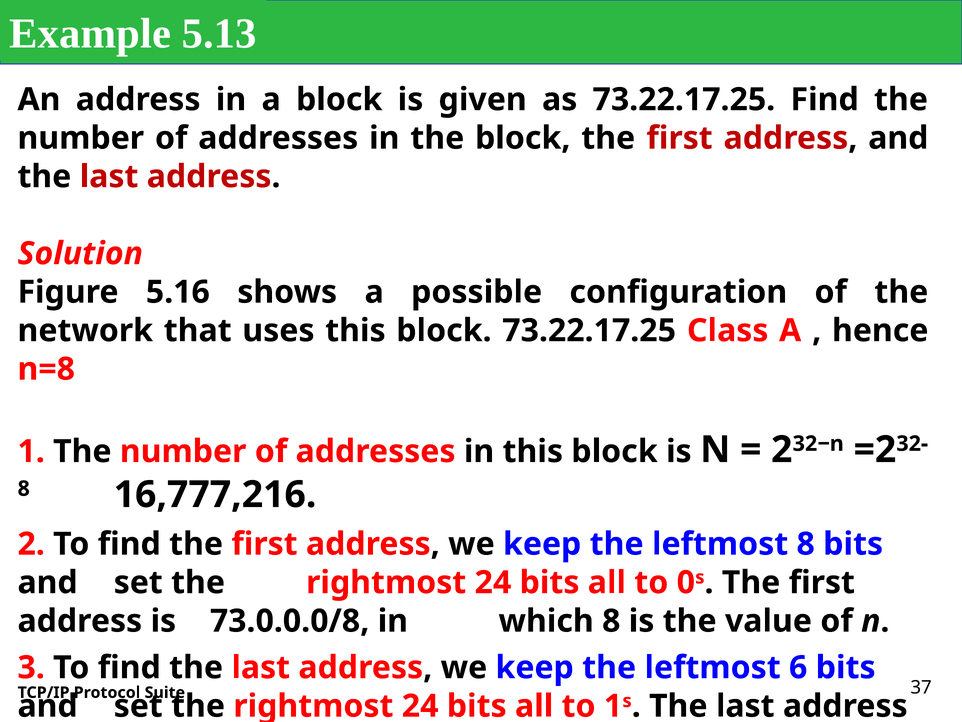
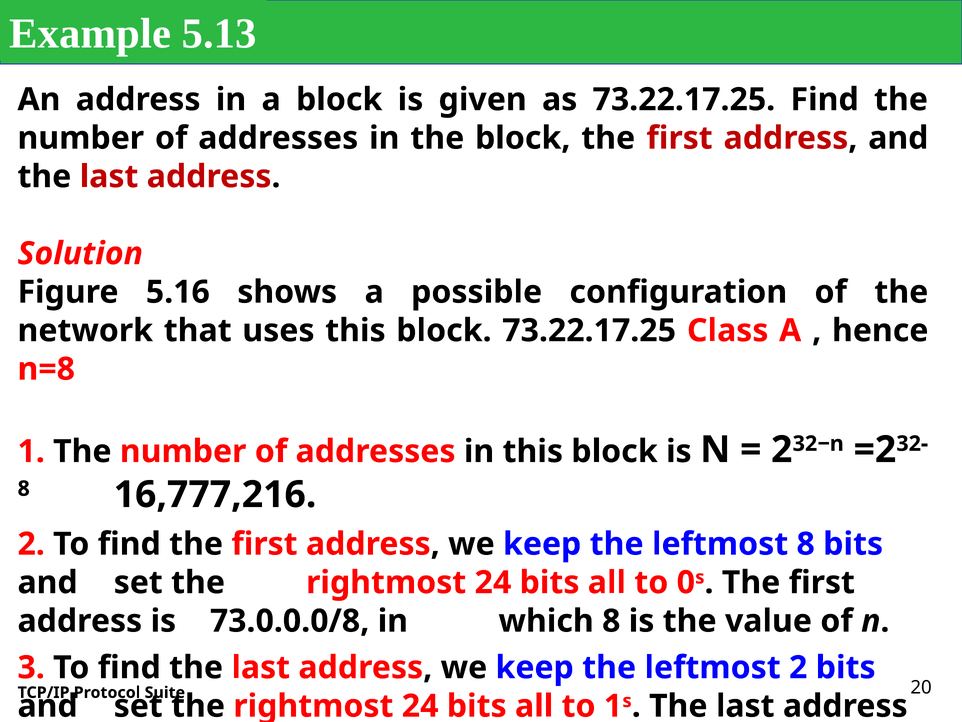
leftmost 6: 6 -> 2
37: 37 -> 20
